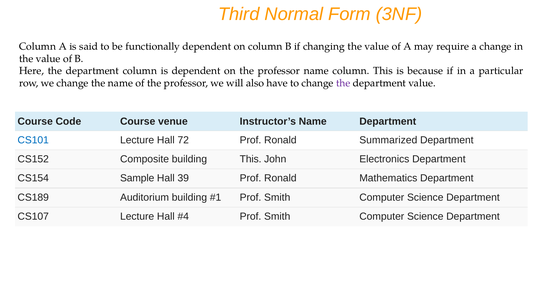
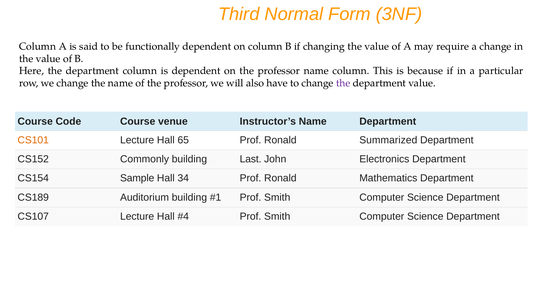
CS101 colour: blue -> orange
72: 72 -> 65
Composite: Composite -> Commonly
building This: This -> Last
39: 39 -> 34
